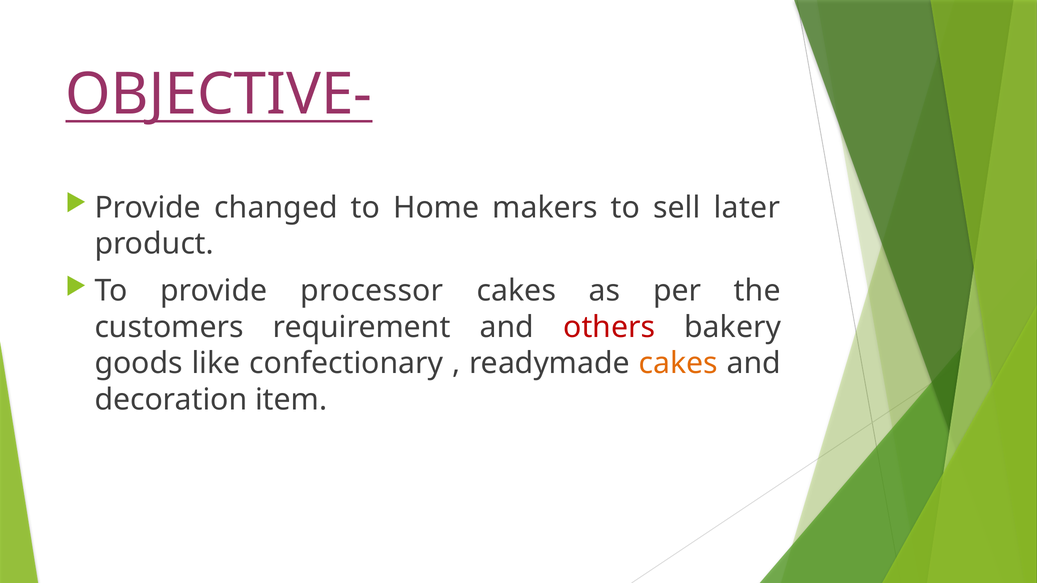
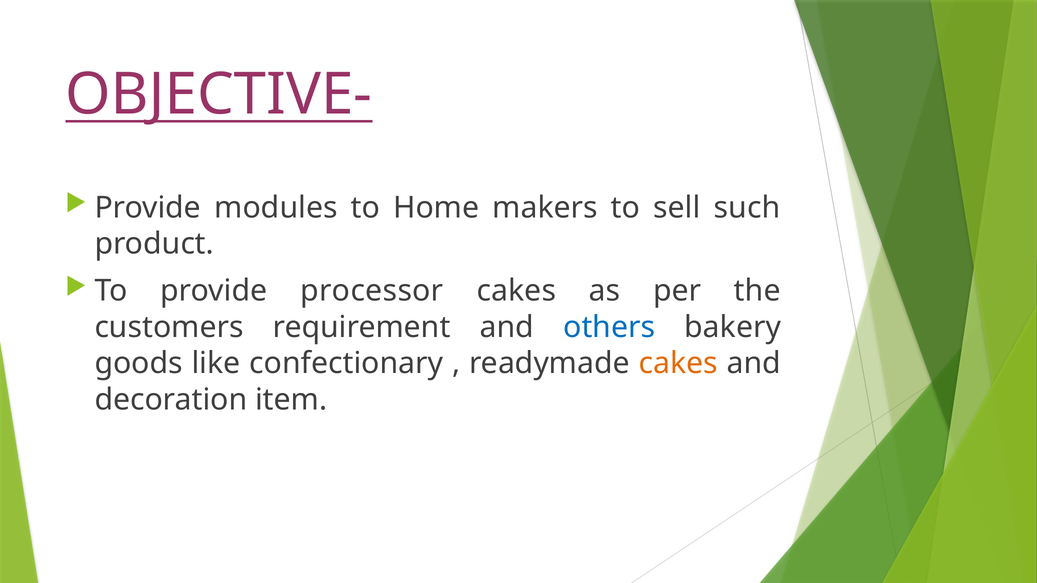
changed: changed -> modules
later: later -> such
others colour: red -> blue
